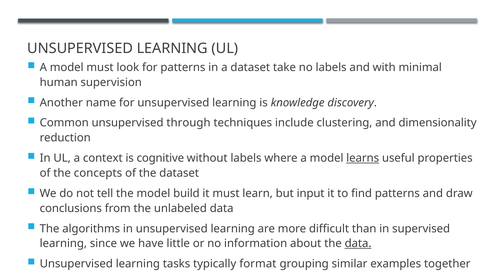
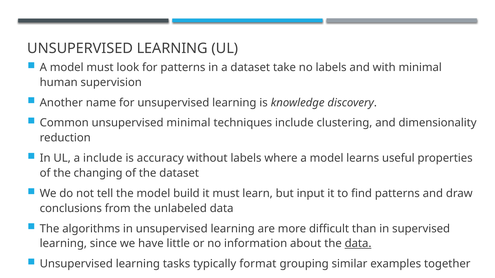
unsupervised through: through -> minimal
a context: context -> include
cognitive: cognitive -> accuracy
learns underline: present -> none
concepts: concepts -> changing
